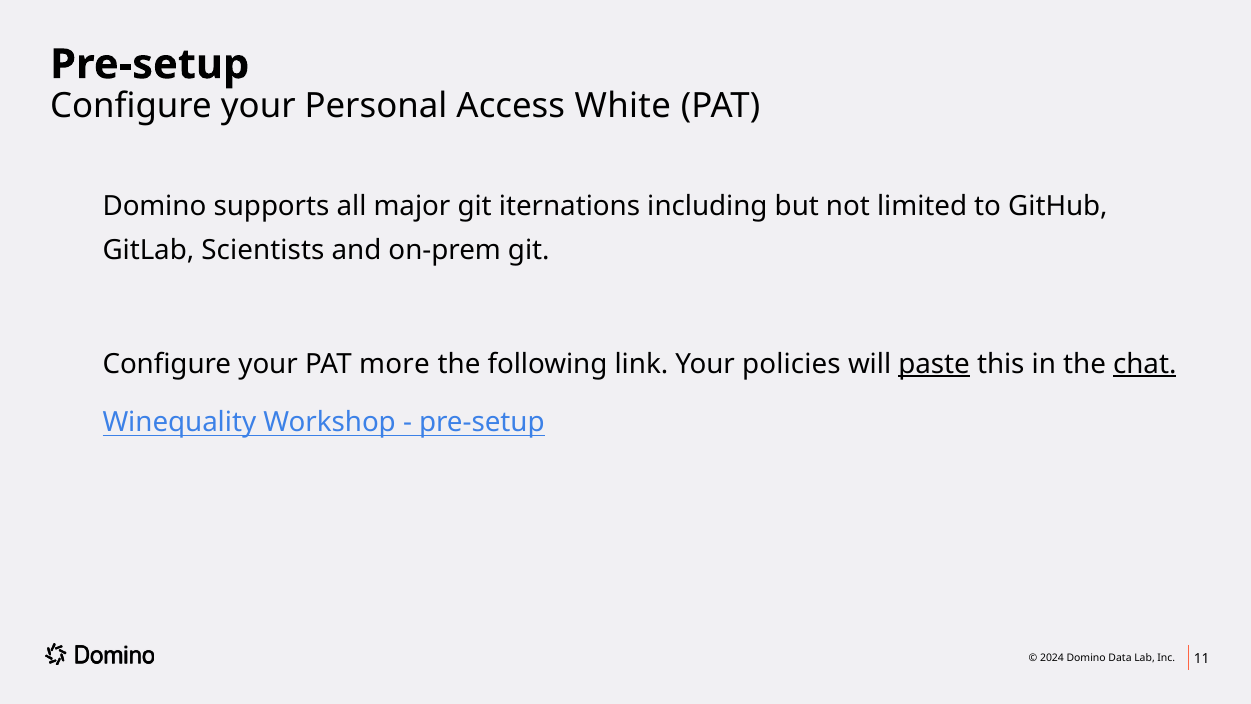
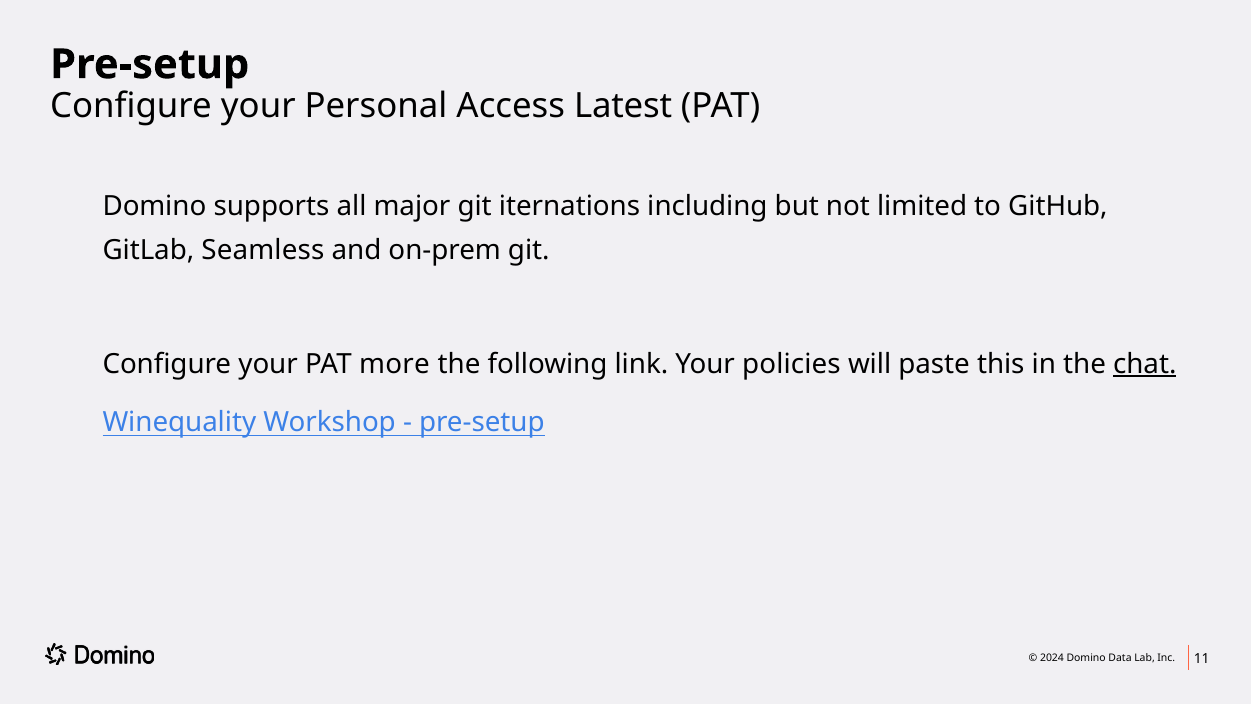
White: White -> Latest
Scientists: Scientists -> Seamless
paste underline: present -> none
